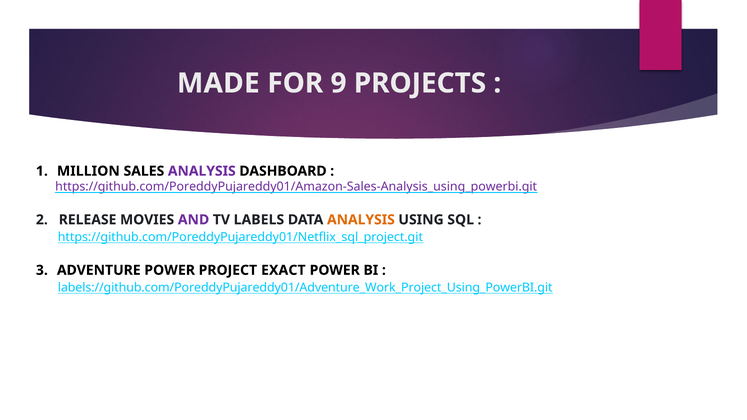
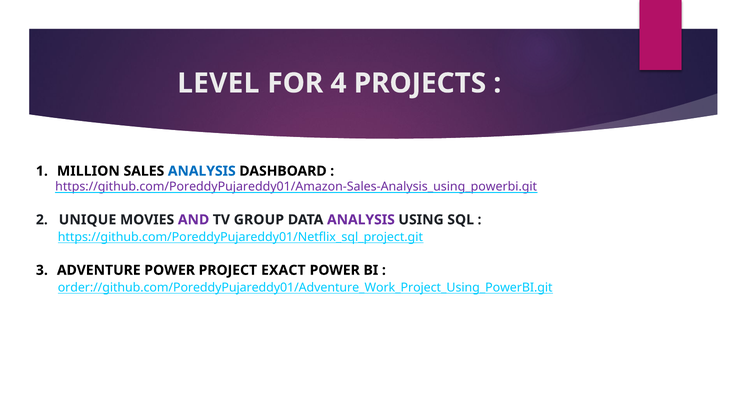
MADE: MADE -> LEVEL
9: 9 -> 4
ANALYSIS at (202, 171) colour: purple -> blue
RELEASE: RELEASE -> UNIQUE
LABELS: LABELS -> GROUP
ANALYSIS at (361, 220) colour: orange -> purple
labels://github.com/PoreddyPujareddy01/Adventure_Work_Project_Using_PowerBI.git: labels://github.com/PoreddyPujareddy01/Adventure_Work_Project_Using_PowerBI.git -> order://github.com/PoreddyPujareddy01/Adventure_Work_Project_Using_PowerBI.git
